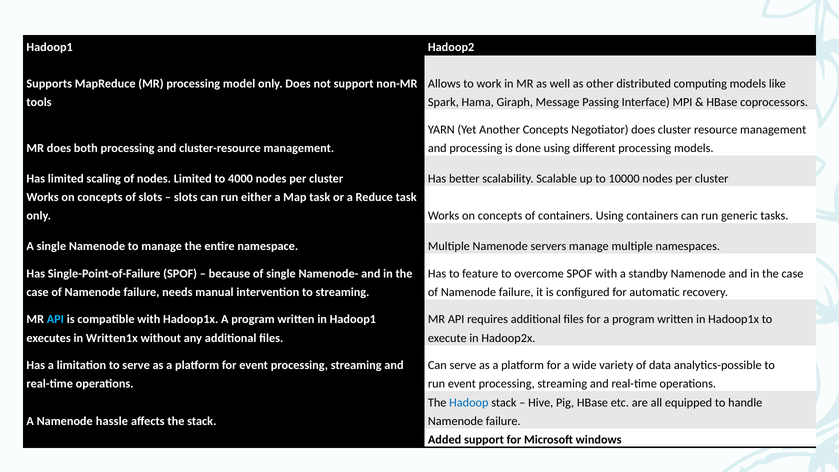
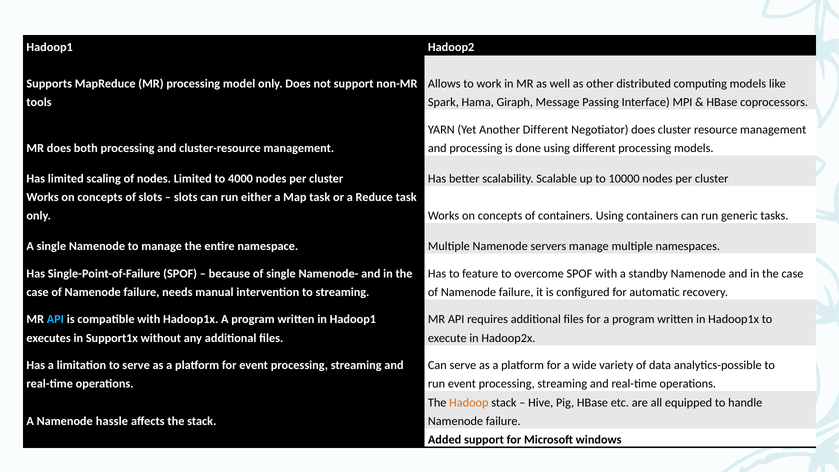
Another Concepts: Concepts -> Different
Written1x: Written1x -> Support1x
Hadoop colour: blue -> orange
